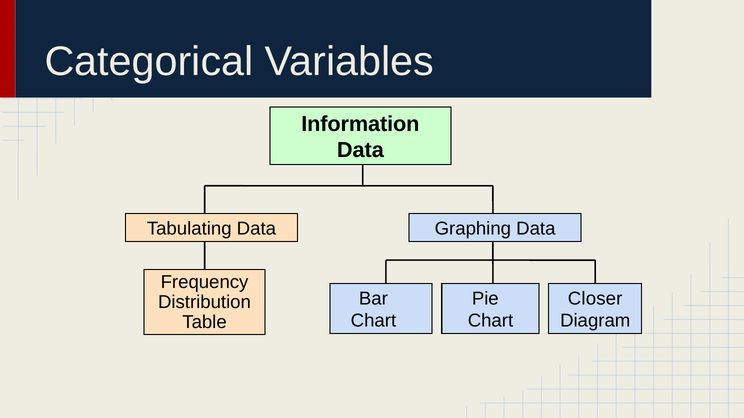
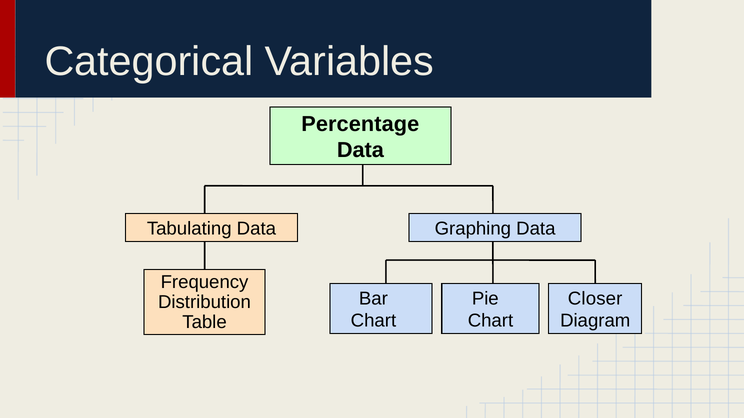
Information: Information -> Percentage
